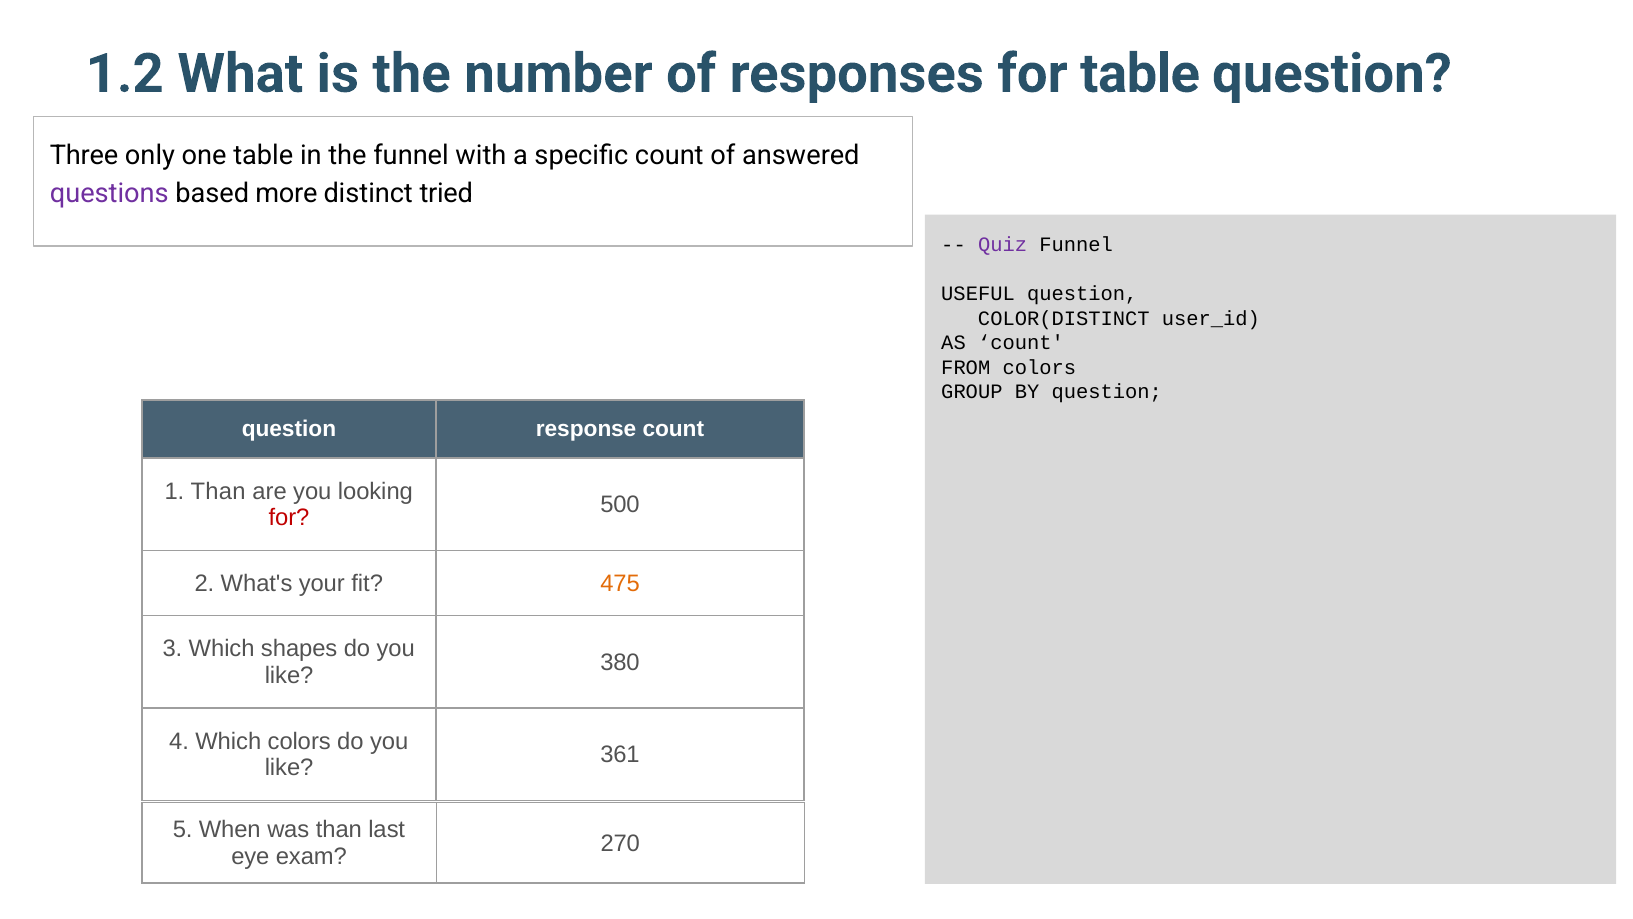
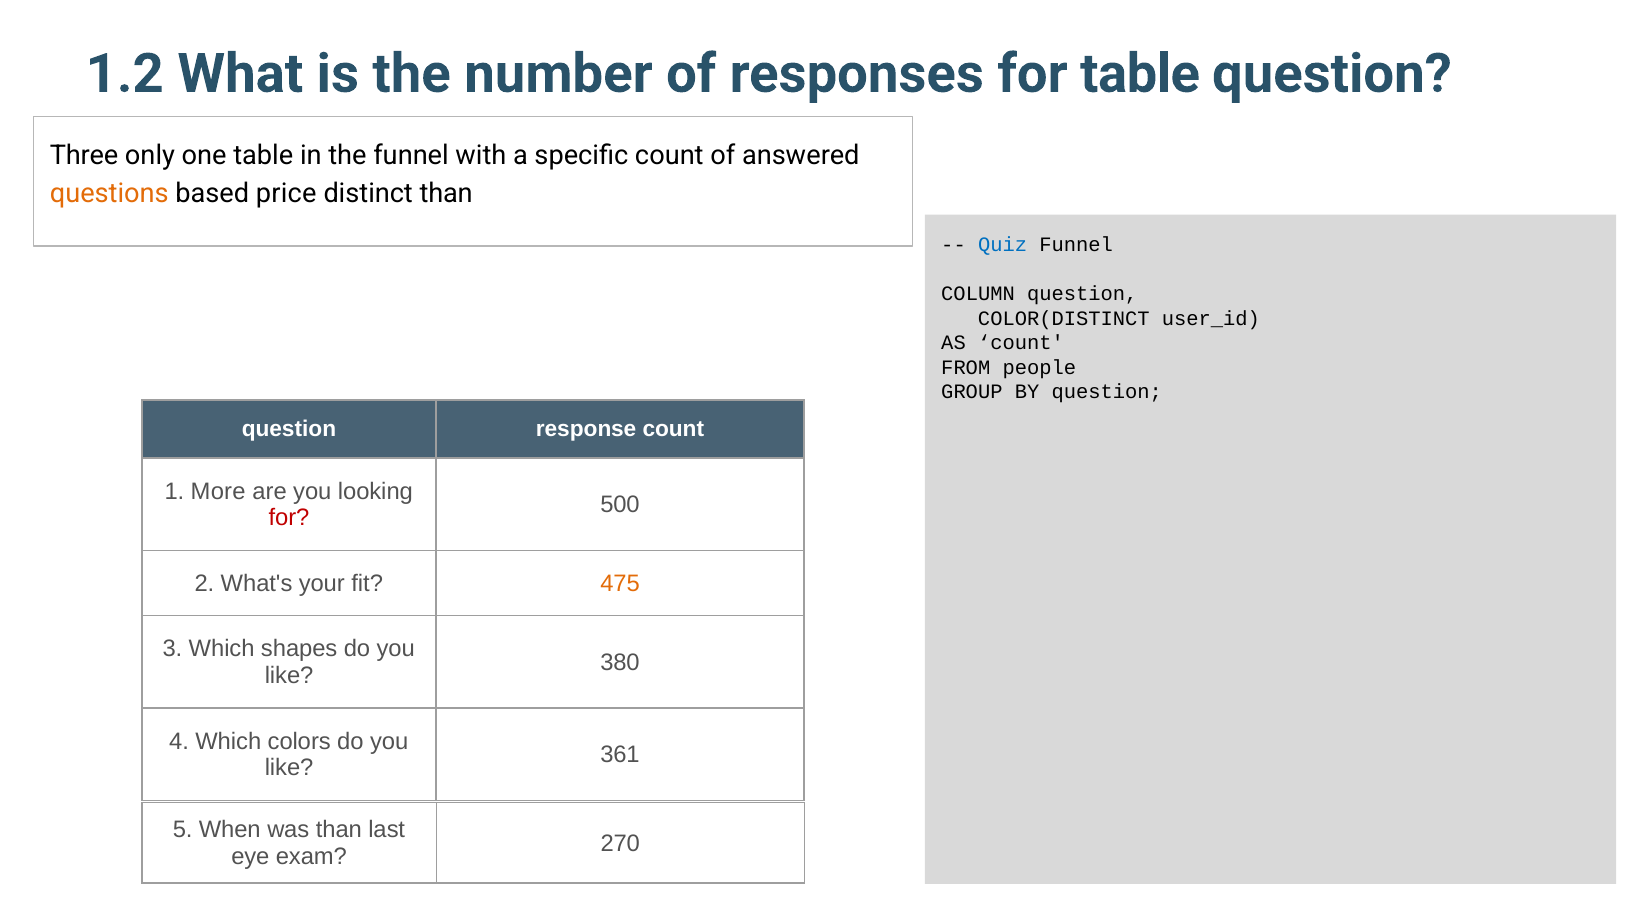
questions colour: purple -> orange
more: more -> price
distinct tried: tried -> than
Quiz colour: purple -> blue
USEFUL: USEFUL -> COLUMN
FROM colors: colors -> people
1 Than: Than -> More
